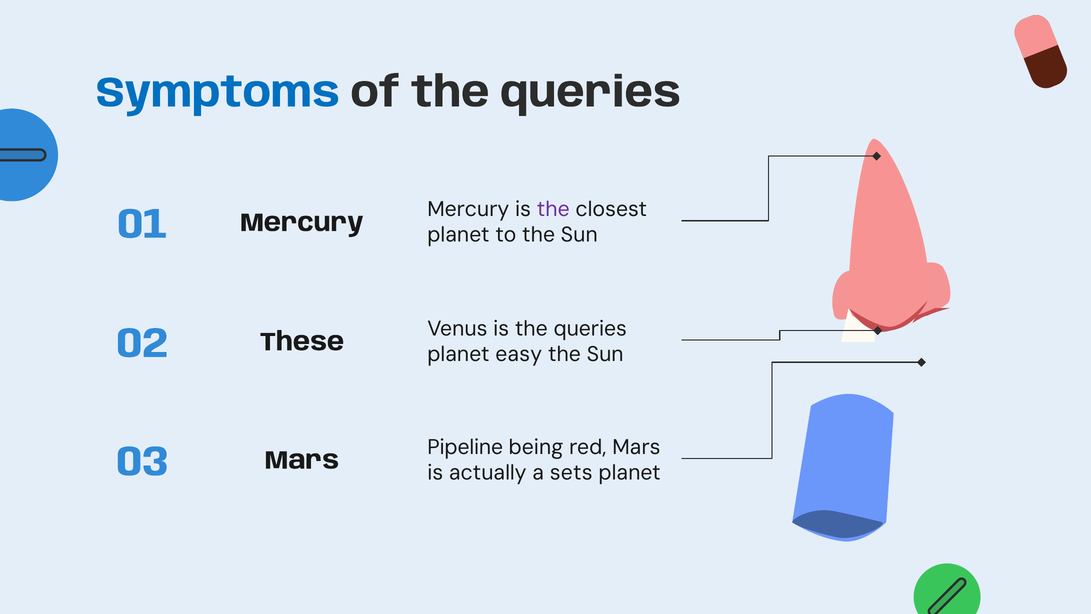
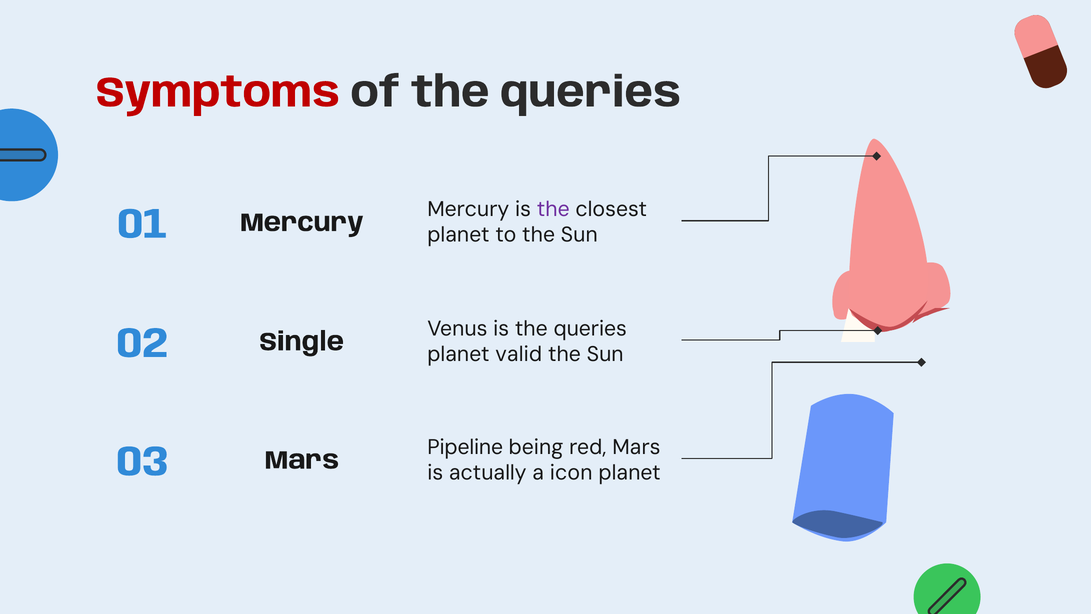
Symptoms colour: blue -> red
These: These -> Single
easy: easy -> valid
sets: sets -> icon
